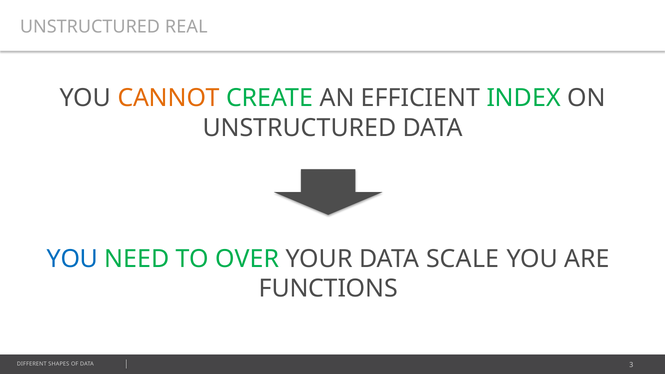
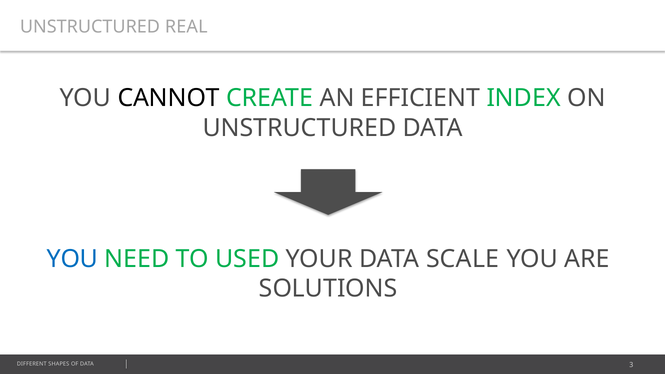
CANNOT colour: orange -> black
OVER: OVER -> USED
FUNCTIONS: FUNCTIONS -> SOLUTIONS
